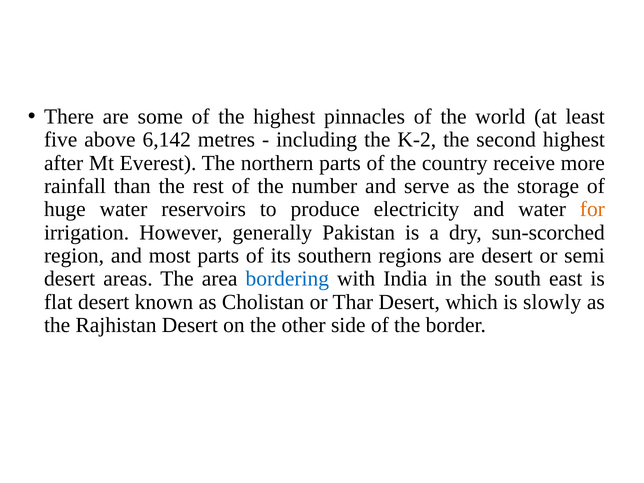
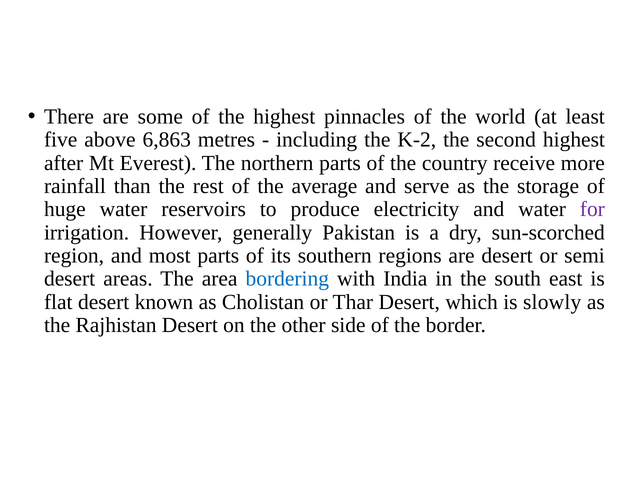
6,142: 6,142 -> 6,863
number: number -> average
for colour: orange -> purple
